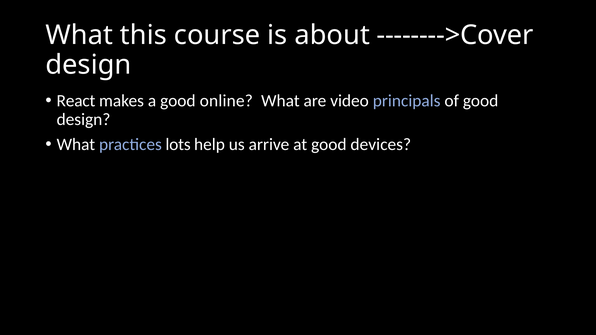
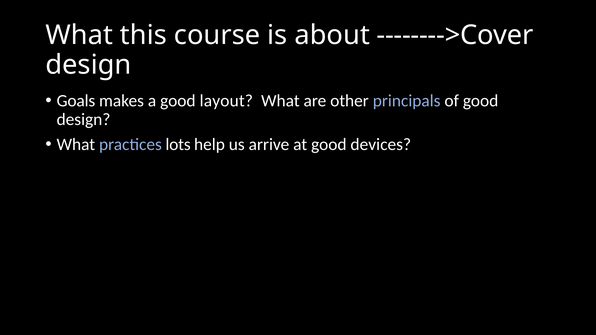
React: React -> Goals
online: online -> layout
video: video -> other
